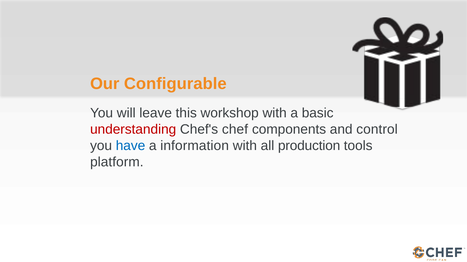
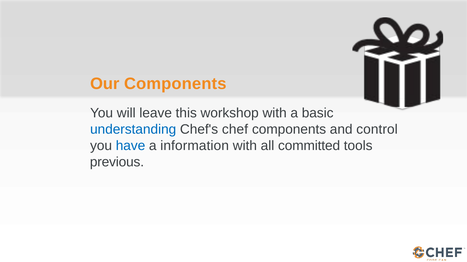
Our Configurable: Configurable -> Components
understanding colour: red -> blue
production: production -> committed
platform: platform -> previous
